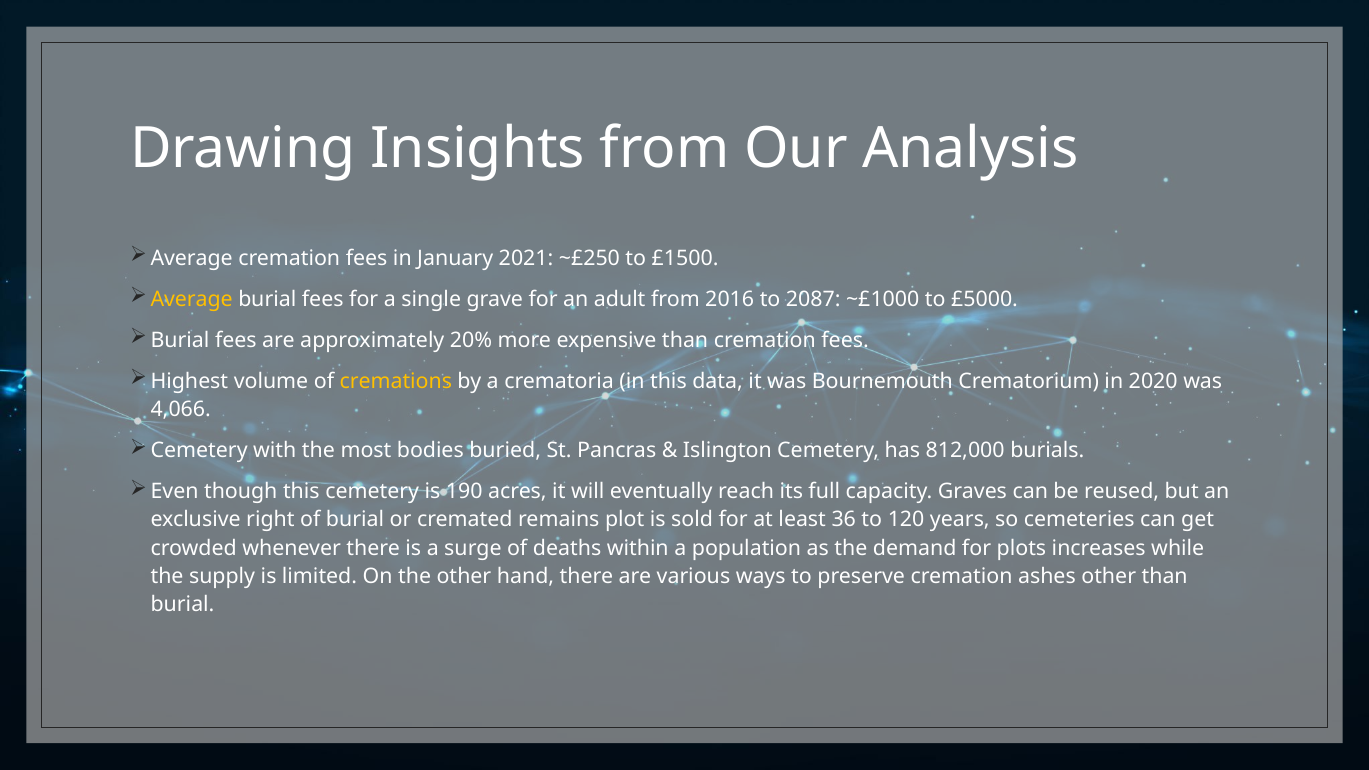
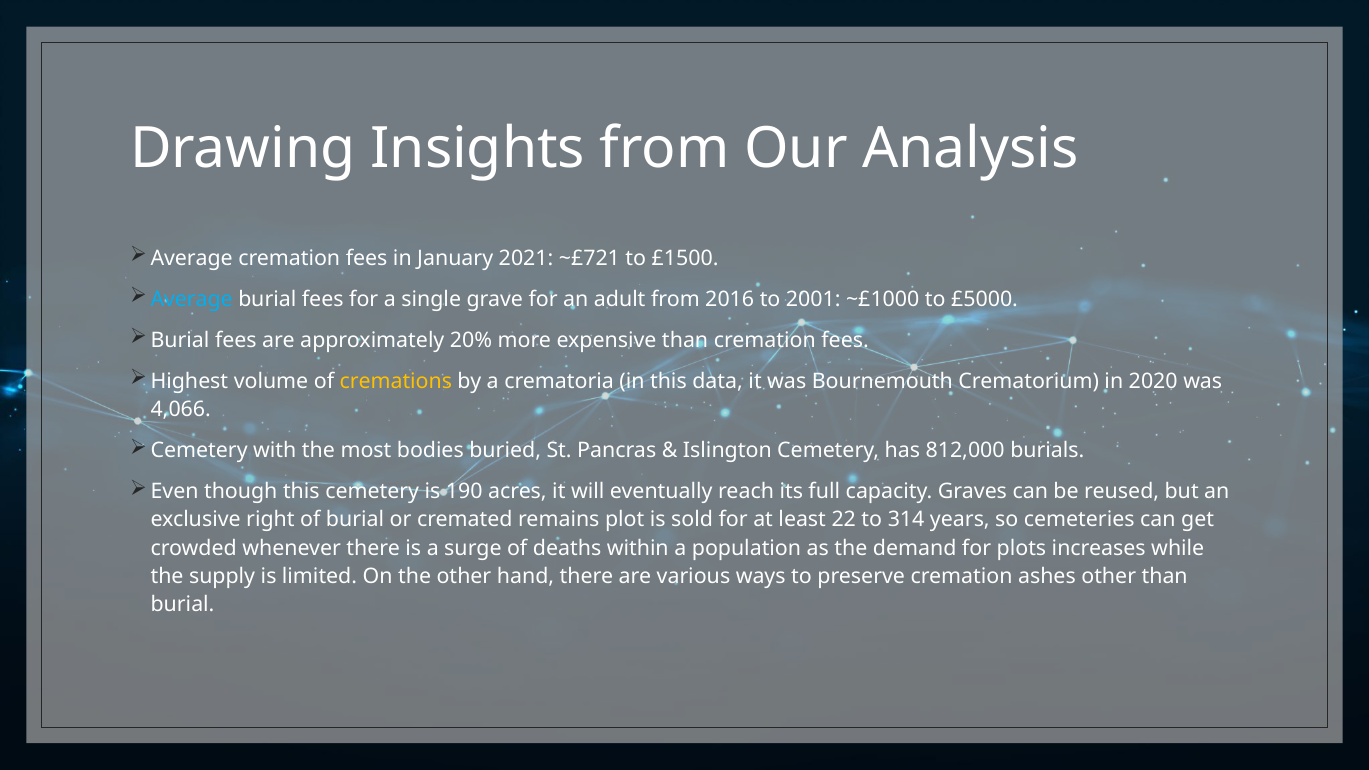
~£250: ~£250 -> ~£721
Average at (192, 299) colour: yellow -> light blue
2087: 2087 -> 2001
36: 36 -> 22
120: 120 -> 314
